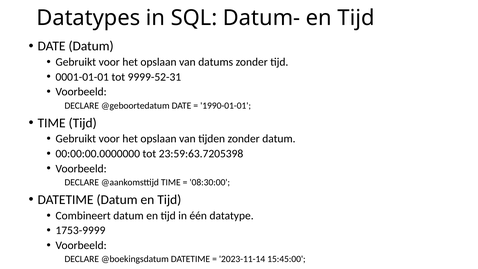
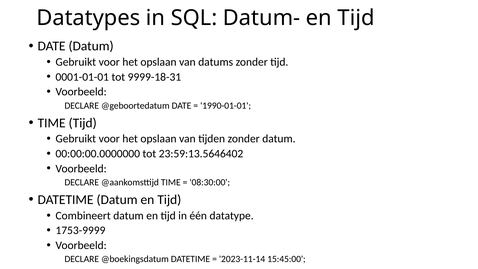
9999-52-31: 9999-52-31 -> 9999-18-31
23:59:63.7205398: 23:59:63.7205398 -> 23:59:13.5646402
